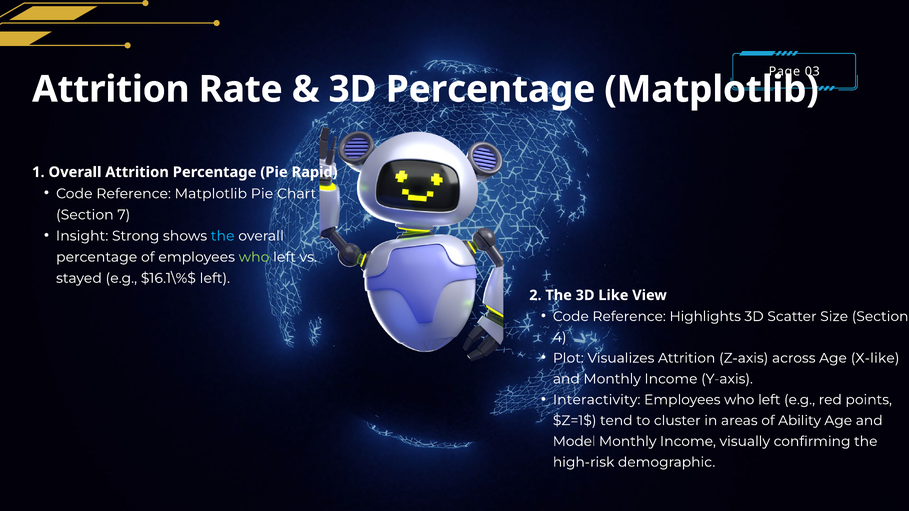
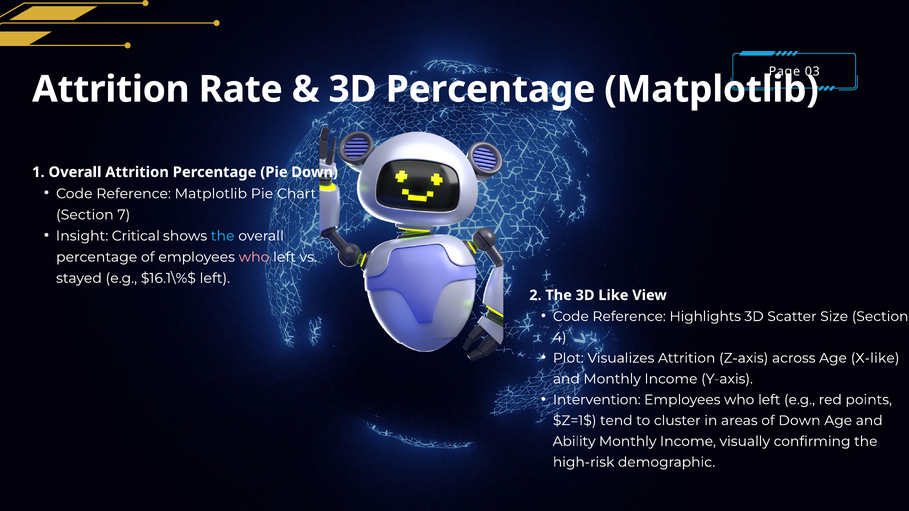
Pie Rapid: Rapid -> Down
Strong: Strong -> Critical
who at (254, 257) colour: light green -> pink
Interactivity: Interactivity -> Intervention
of Ability: Ability -> Down
Model: Model -> Ability
